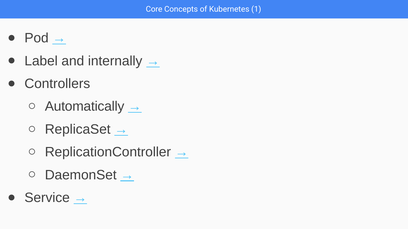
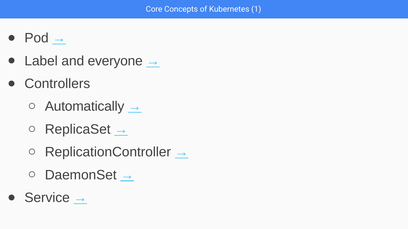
internally: internally -> everyone
